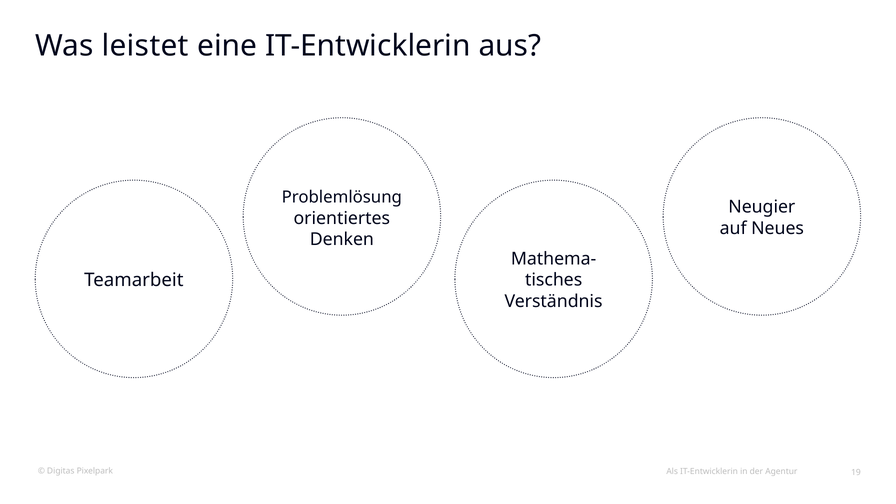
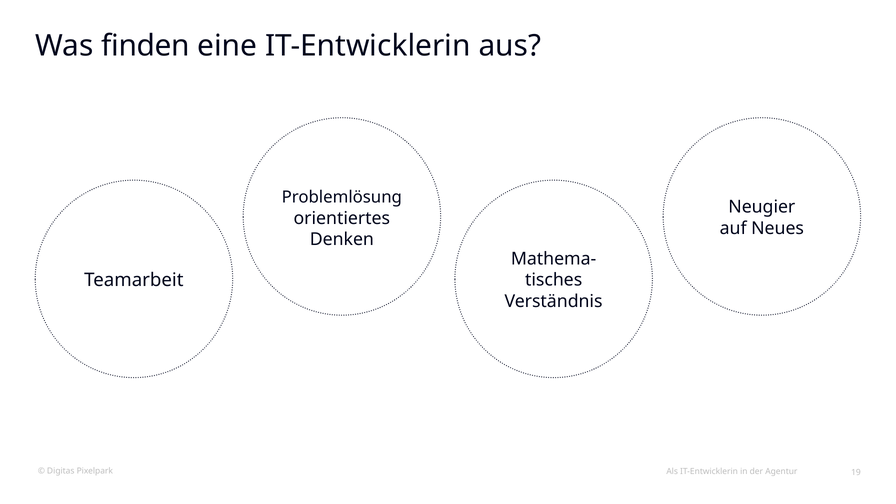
leistet: leistet -> finden
